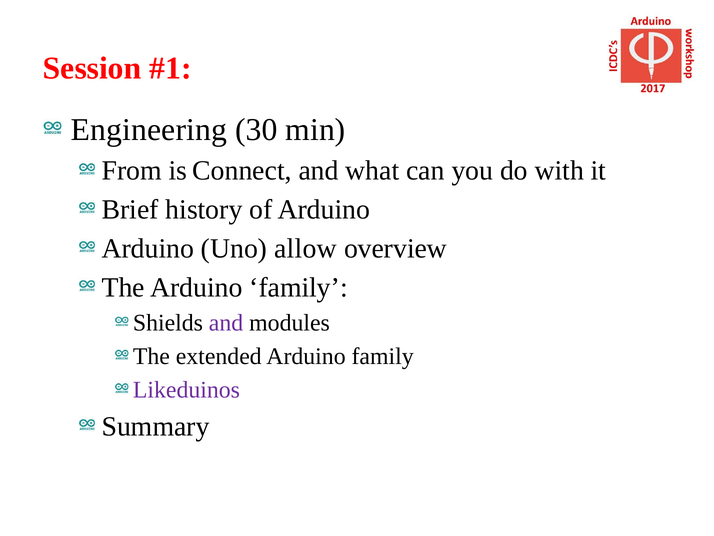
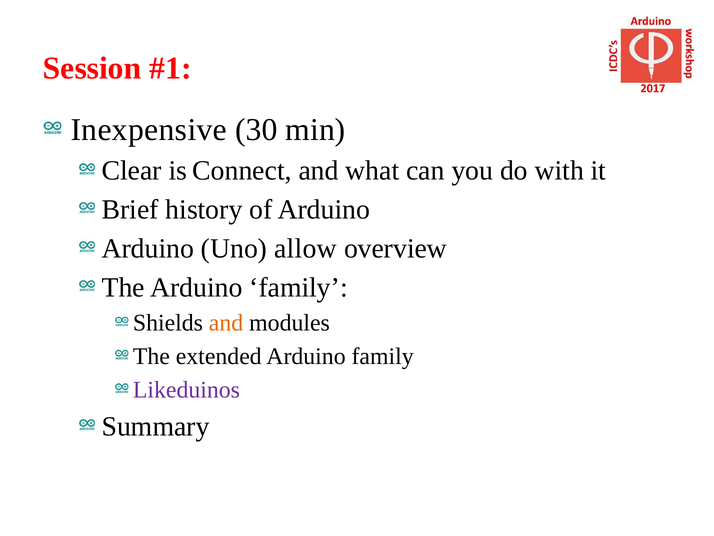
Engineering: Engineering -> Inexpensive
From: From -> Clear
and at (226, 323) colour: purple -> orange
